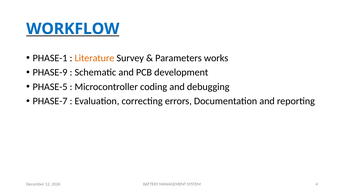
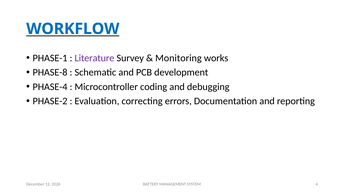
Literature colour: orange -> purple
Parameters: Parameters -> Monitoring
PHASE-9: PHASE-9 -> PHASE-8
PHASE-5: PHASE-5 -> PHASE-4
PHASE-7: PHASE-7 -> PHASE-2
